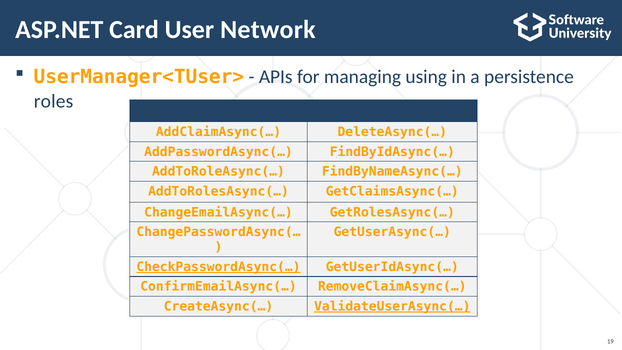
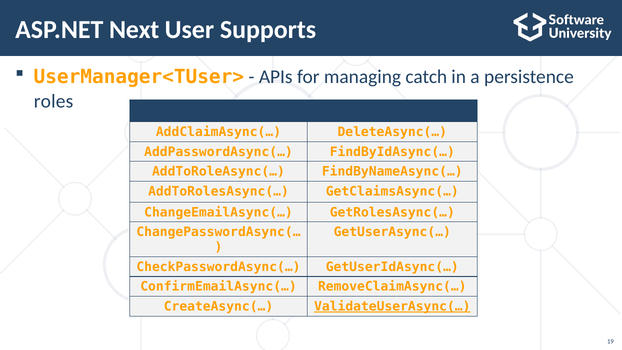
Card: Card -> Next
Network: Network -> Supports
using: using -> catch
CheckPasswordAsync(… underline: present -> none
